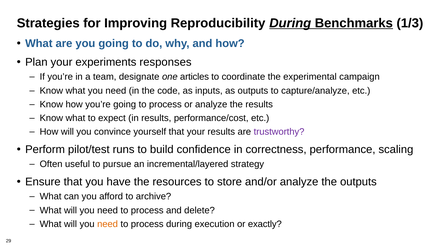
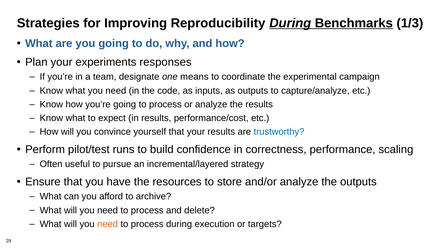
articles: articles -> means
trustworthy colour: purple -> blue
exactly: exactly -> targets
